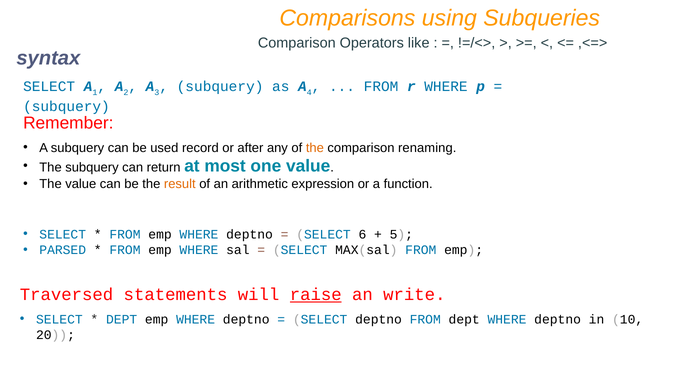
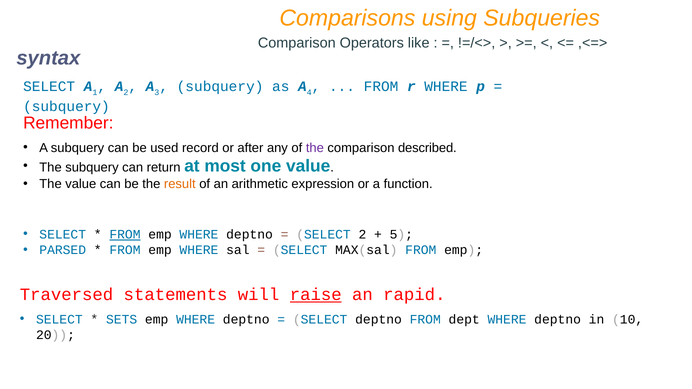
the at (315, 148) colour: orange -> purple
renaming: renaming -> described
FROM at (125, 235) underline: none -> present
SELECT 6: 6 -> 2
write: write -> rapid
DEPT at (122, 319): DEPT -> SETS
